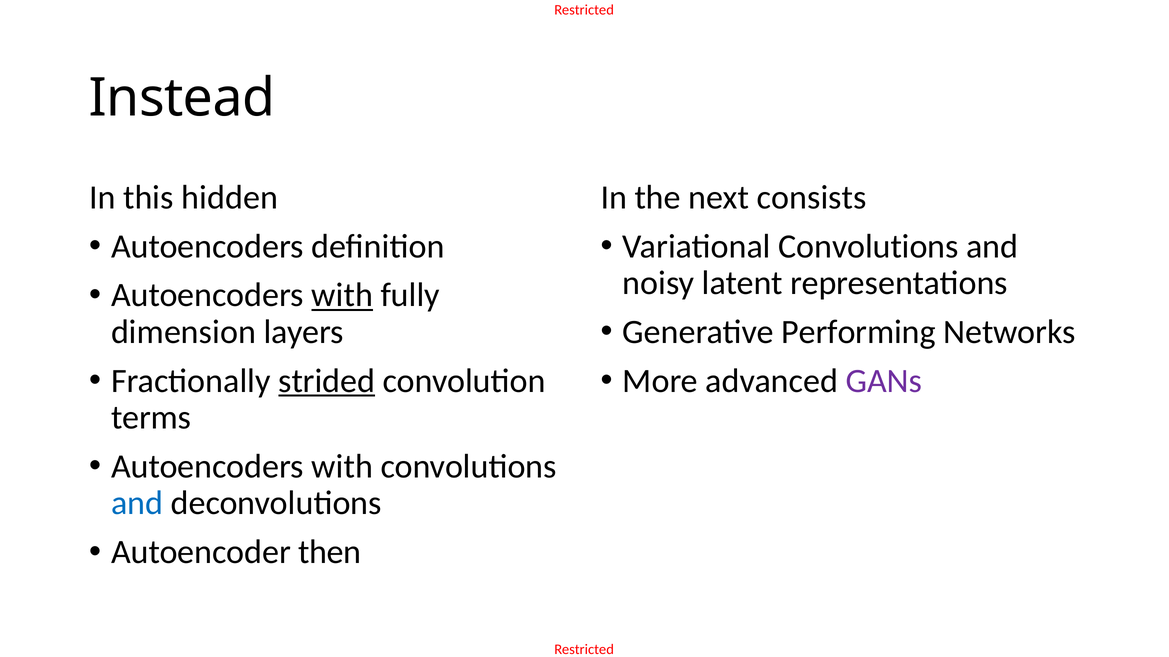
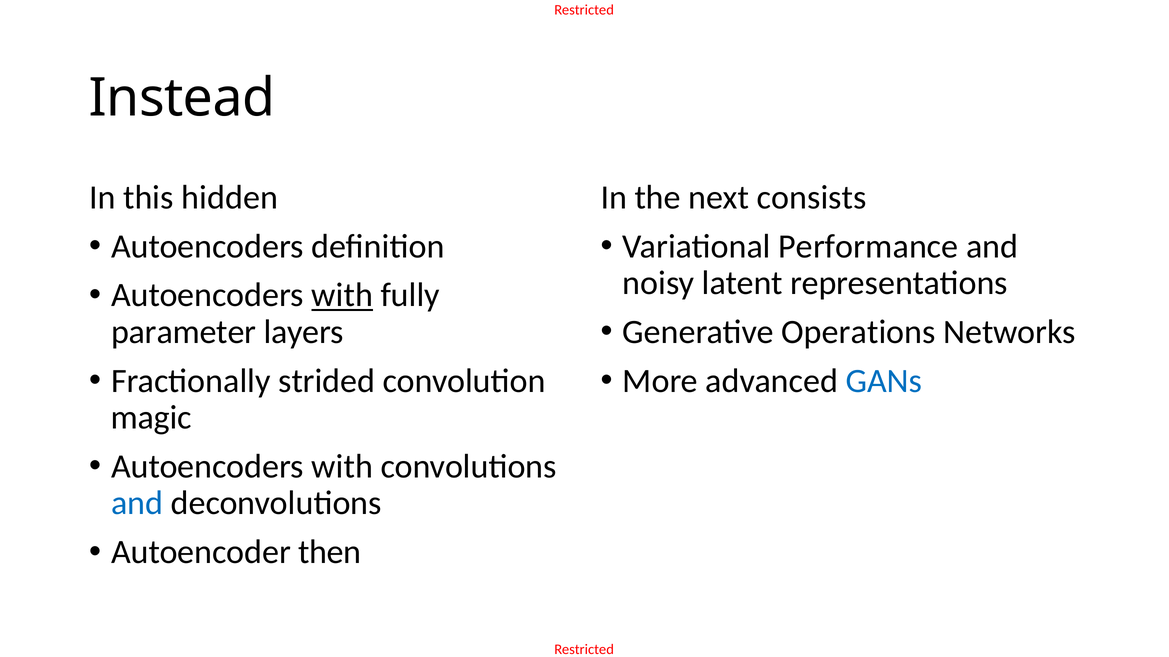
Variational Convolutions: Convolutions -> Performance
Performing: Performing -> Operations
dimension: dimension -> parameter
strided underline: present -> none
GANs colour: purple -> blue
terms: terms -> magic
